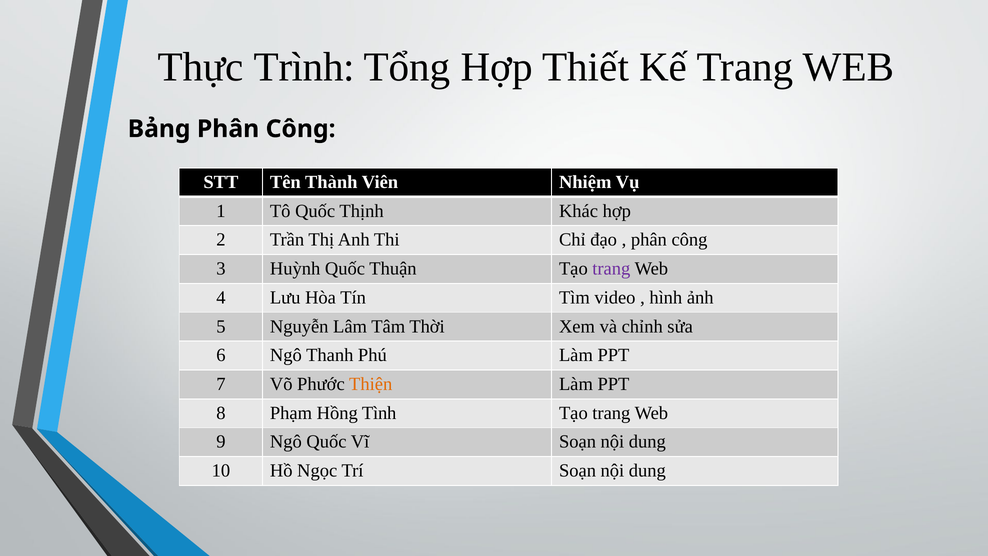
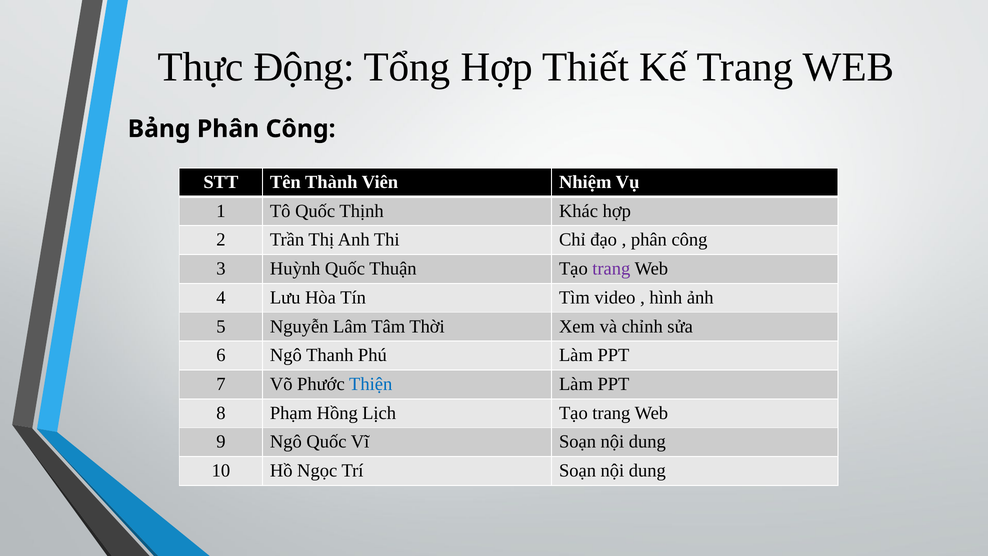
Trình: Trình -> Động
Thiện colour: orange -> blue
Tình: Tình -> Lịch
